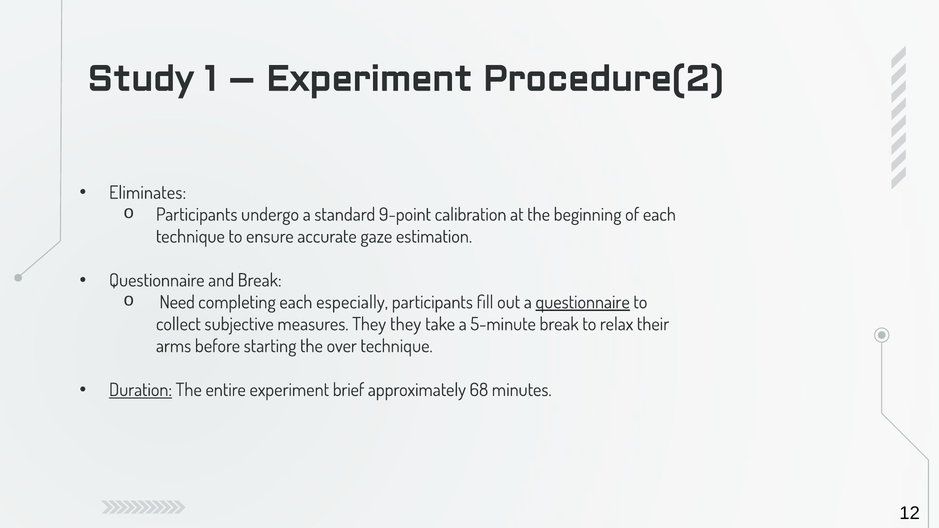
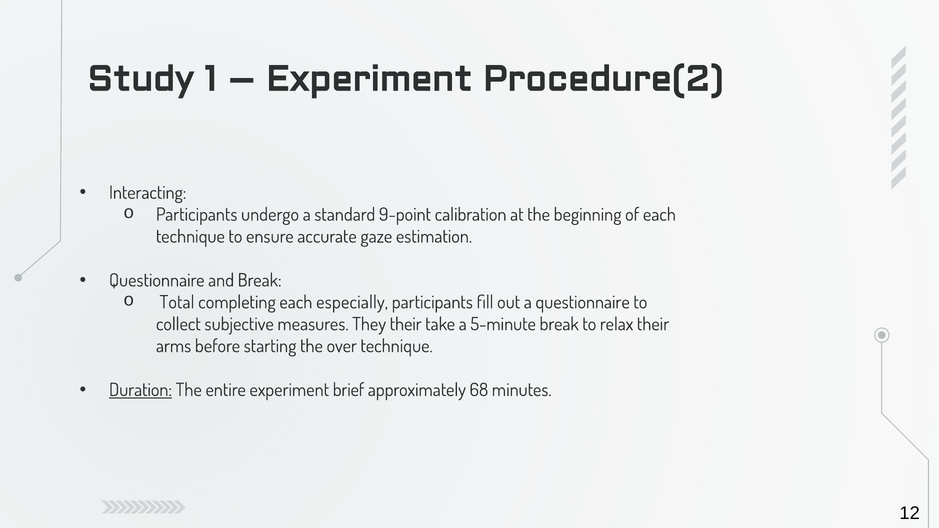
Eliminates: Eliminates -> Interacting
Need: Need -> Total
questionnaire at (583, 302) underline: present -> none
They they: they -> their
